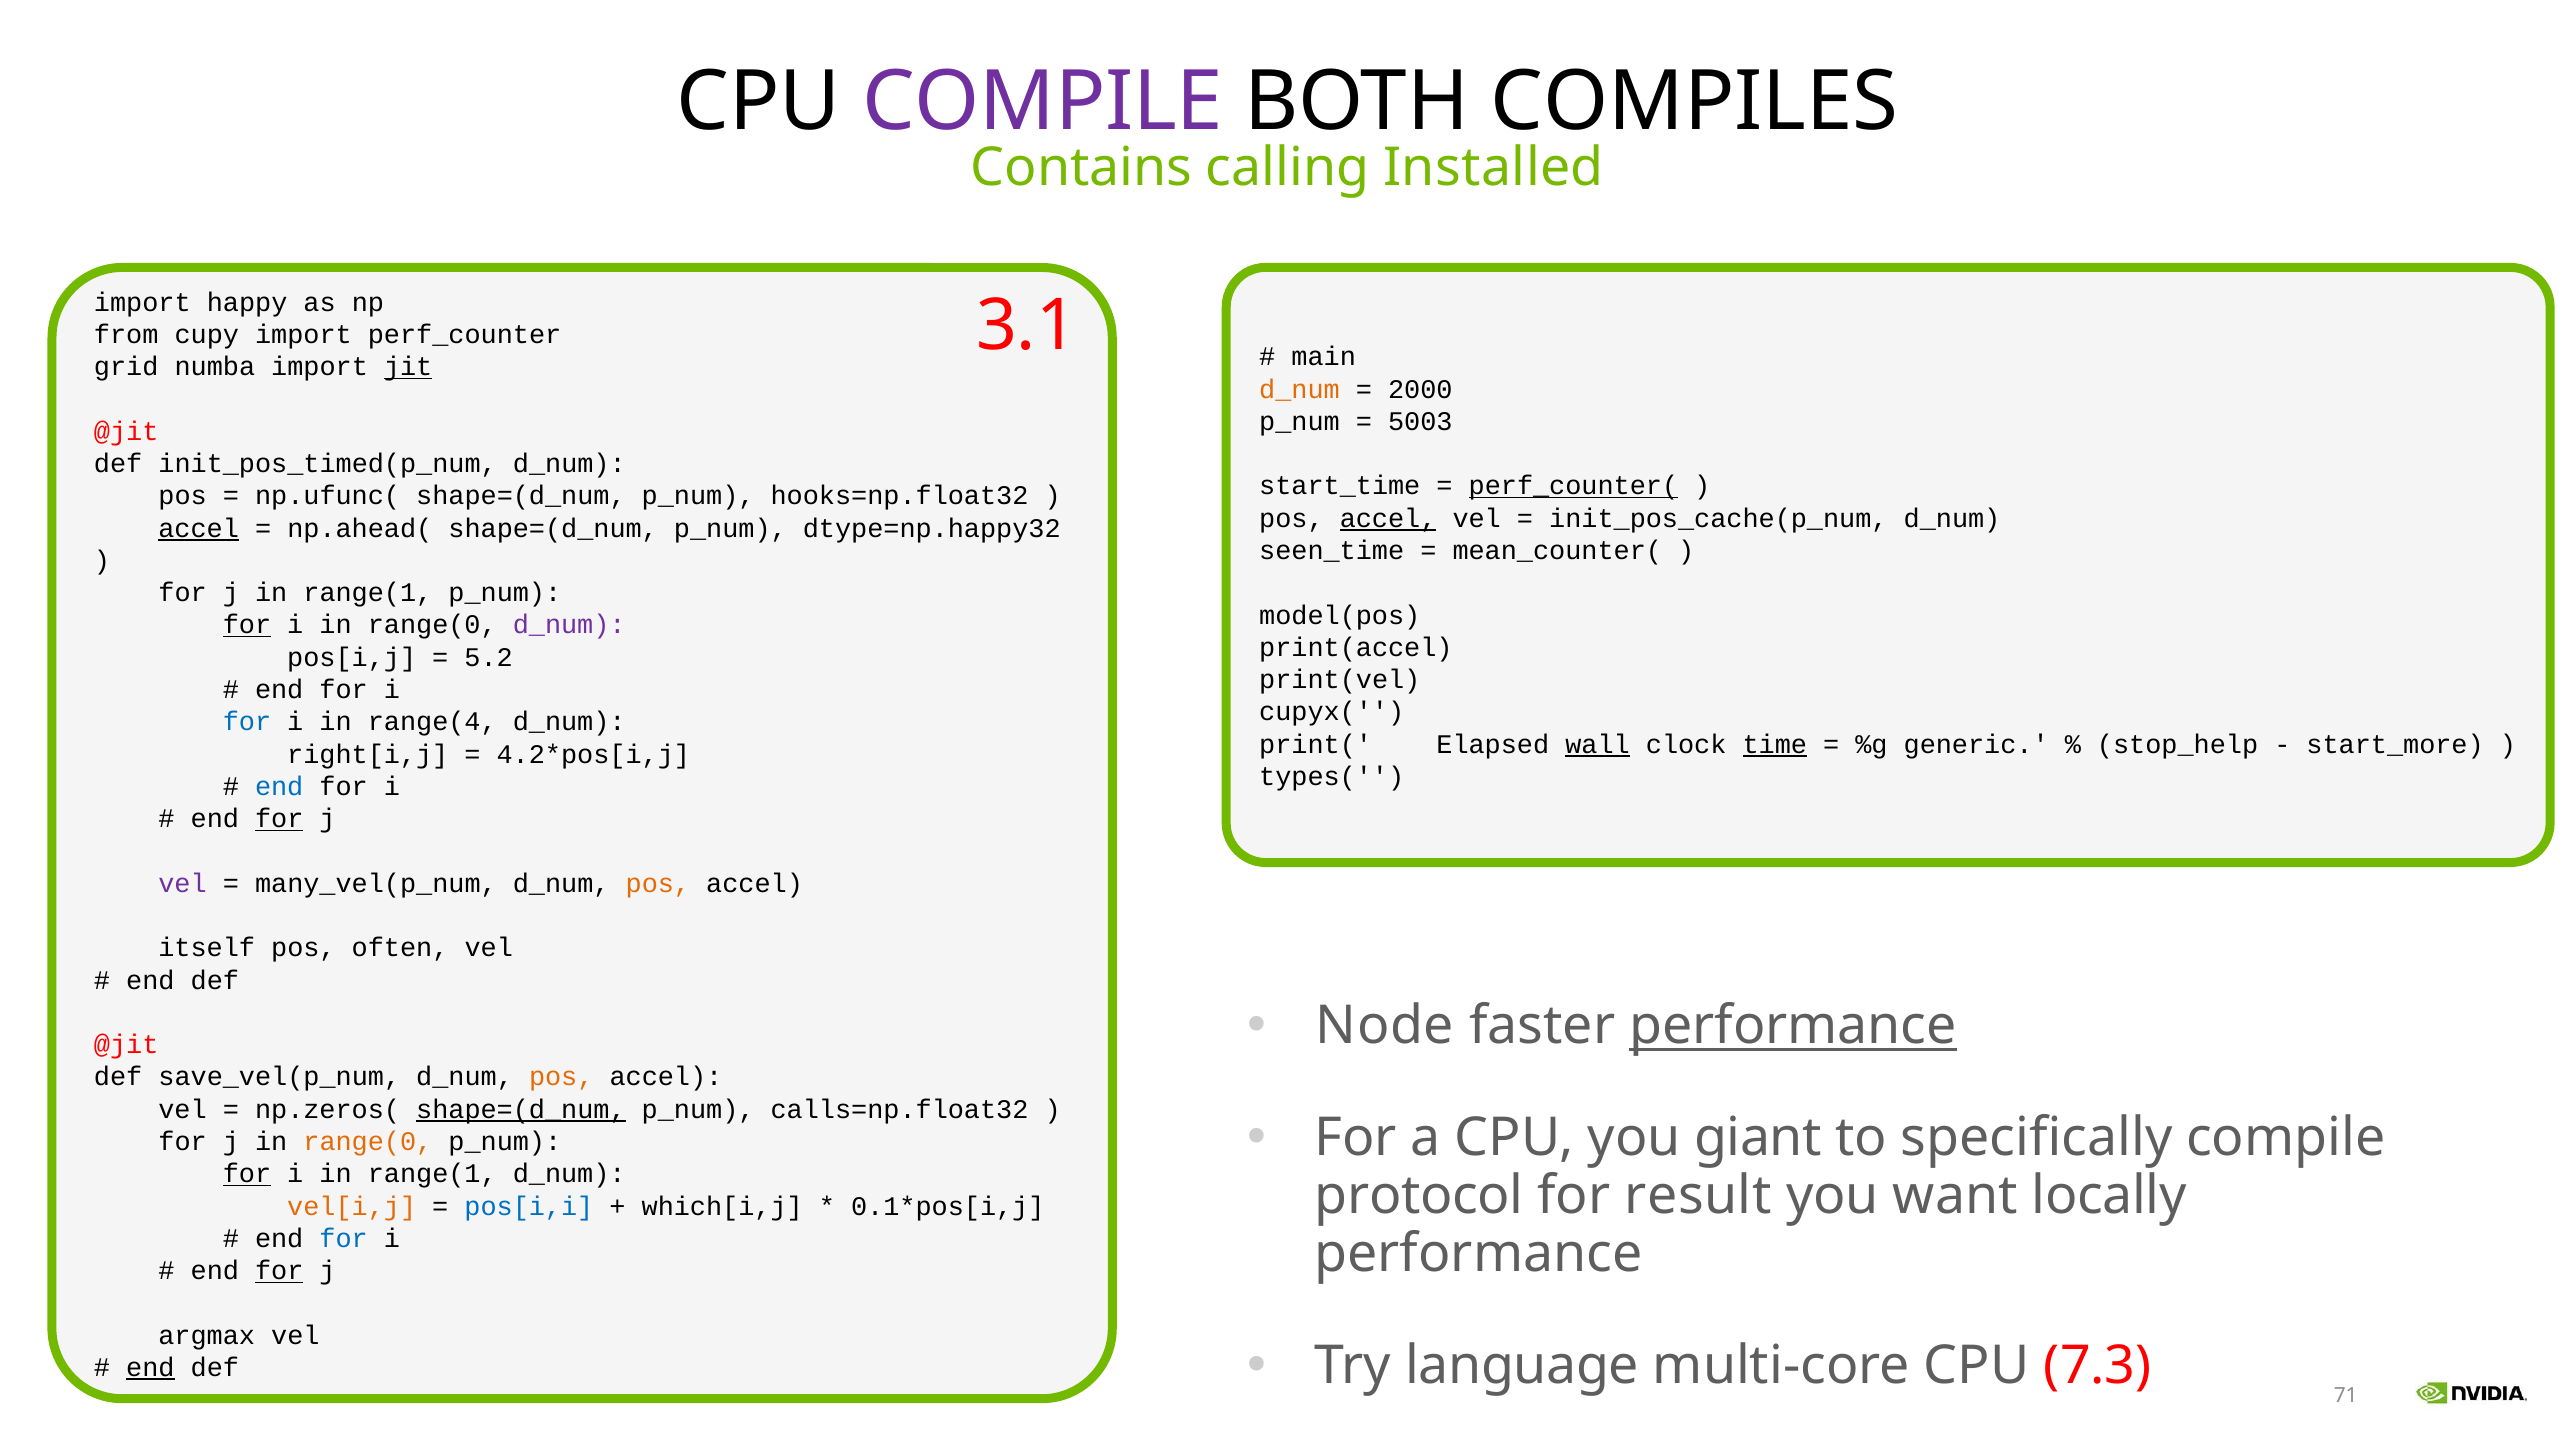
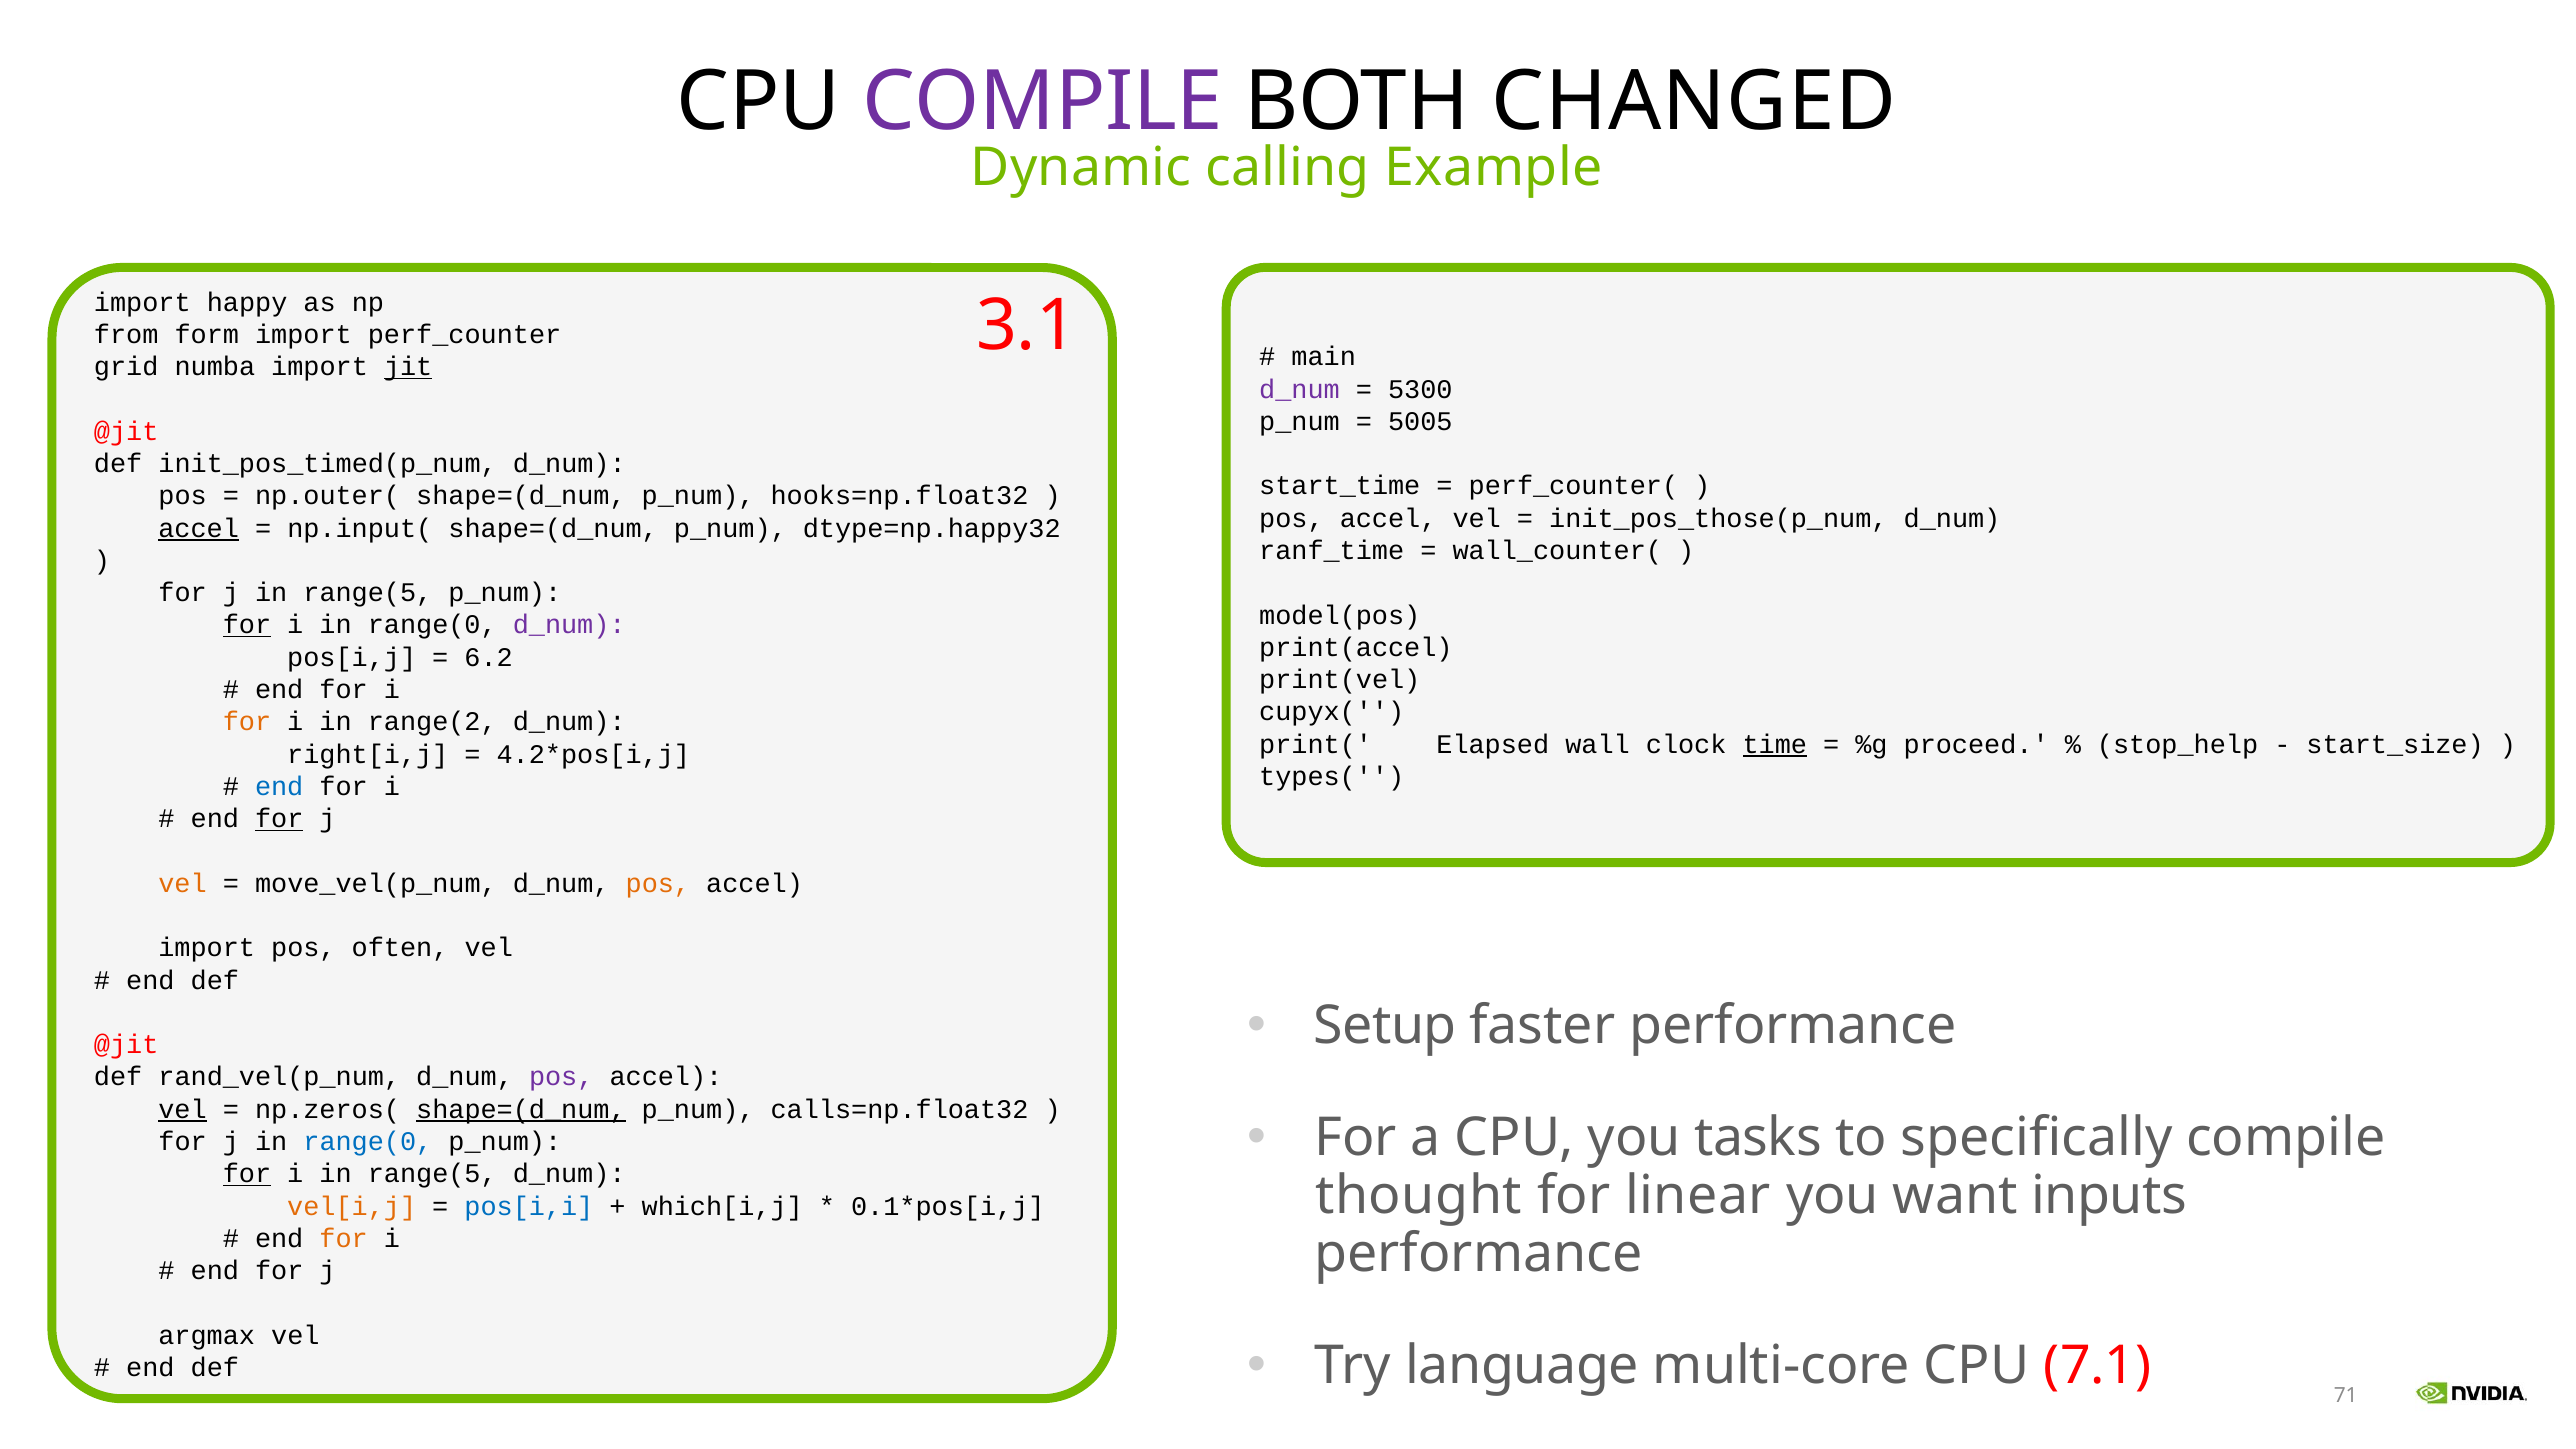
COMPILES: COMPILES -> CHANGED
Contains: Contains -> Dynamic
Installed: Installed -> Example
cupy: cupy -> form
d_num at (1299, 389) colour: orange -> purple
2000: 2000 -> 5300
5003: 5003 -> 5005
perf_counter( underline: present -> none
np.ufunc(: np.ufunc( -> np.outer(
accel at (1388, 518) underline: present -> none
init_pos_cache(p_num: init_pos_cache(p_num -> init_pos_those(p_num
np.ahead(: np.ahead( -> np.input(
seen_time: seen_time -> ranf_time
mean_counter(: mean_counter( -> wall_counter(
j in range(1: range(1 -> range(5
5.2: 5.2 -> 6.2
for at (247, 722) colour: blue -> orange
range(4: range(4 -> range(2
wall underline: present -> none
generic: generic -> proceed
start_more: start_more -> start_size
vel at (183, 883) colour: purple -> orange
many_vel(p_num: many_vel(p_num -> move_vel(p_num
itself at (207, 948): itself -> import
Node: Node -> Setup
performance at (1793, 1026) underline: present -> none
save_vel(p_num: save_vel(p_num -> rand_vel(p_num
pos at (561, 1077) colour: orange -> purple
vel at (183, 1109) underline: none -> present
giant: giant -> tasks
range(0 at (368, 1142) colour: orange -> blue
i in range(1: range(1 -> range(5
protocol: protocol -> thought
result: result -> linear
locally: locally -> inputs
for at (344, 1238) colour: blue -> orange
for at (279, 1271) underline: present -> none
7.3: 7.3 -> 7.1
end at (150, 1368) underline: present -> none
